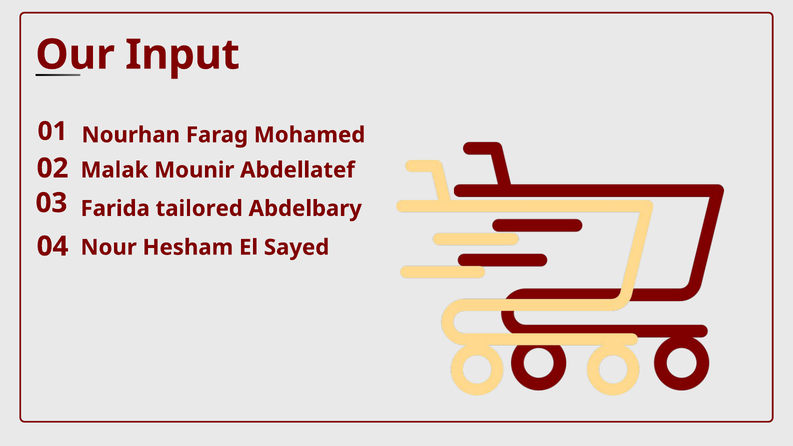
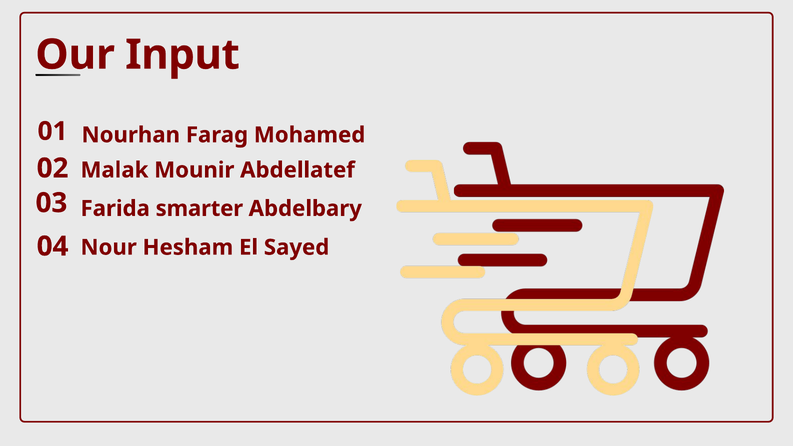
tailored: tailored -> smarter
